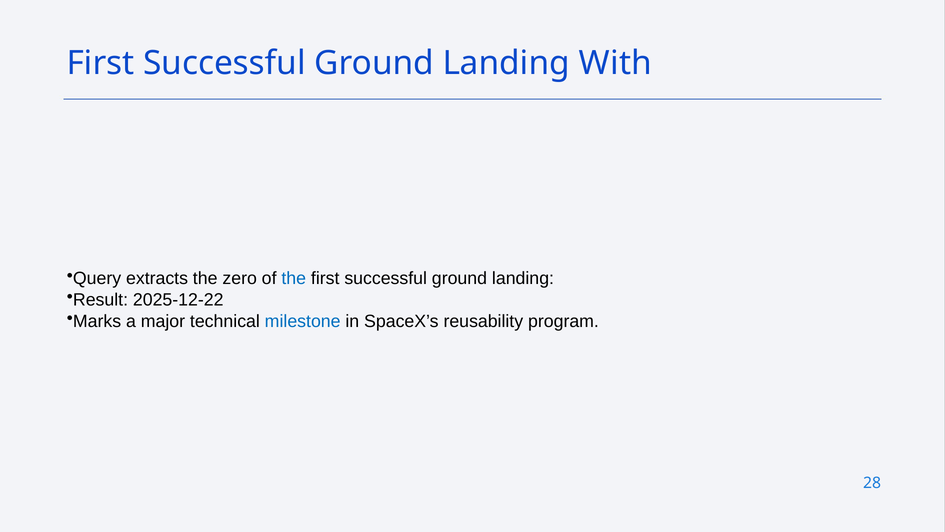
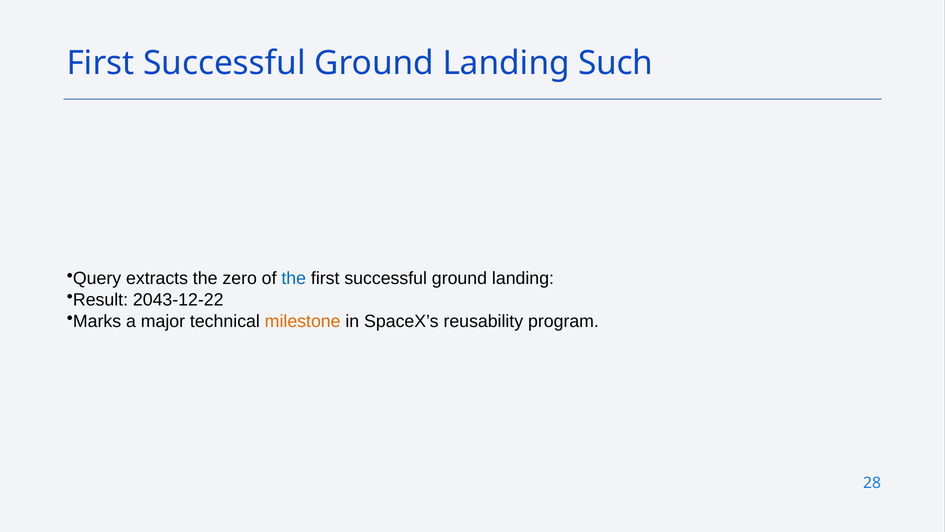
With: With -> Such
2025-12-22: 2025-12-22 -> 2043-12-22
milestone colour: blue -> orange
